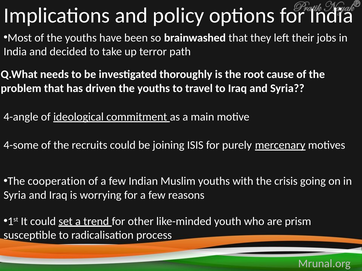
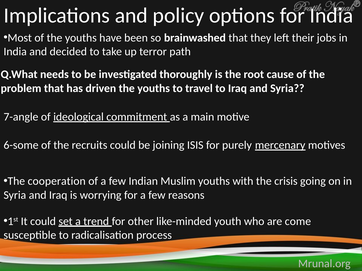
4-angle: 4-angle -> 7-angle
4-some: 4-some -> 6-some
prism: prism -> come
